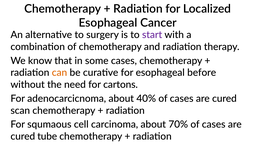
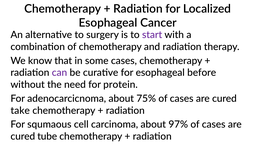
can colour: orange -> purple
cartons: cartons -> protein
40%: 40% -> 75%
scan: scan -> take
70%: 70% -> 97%
